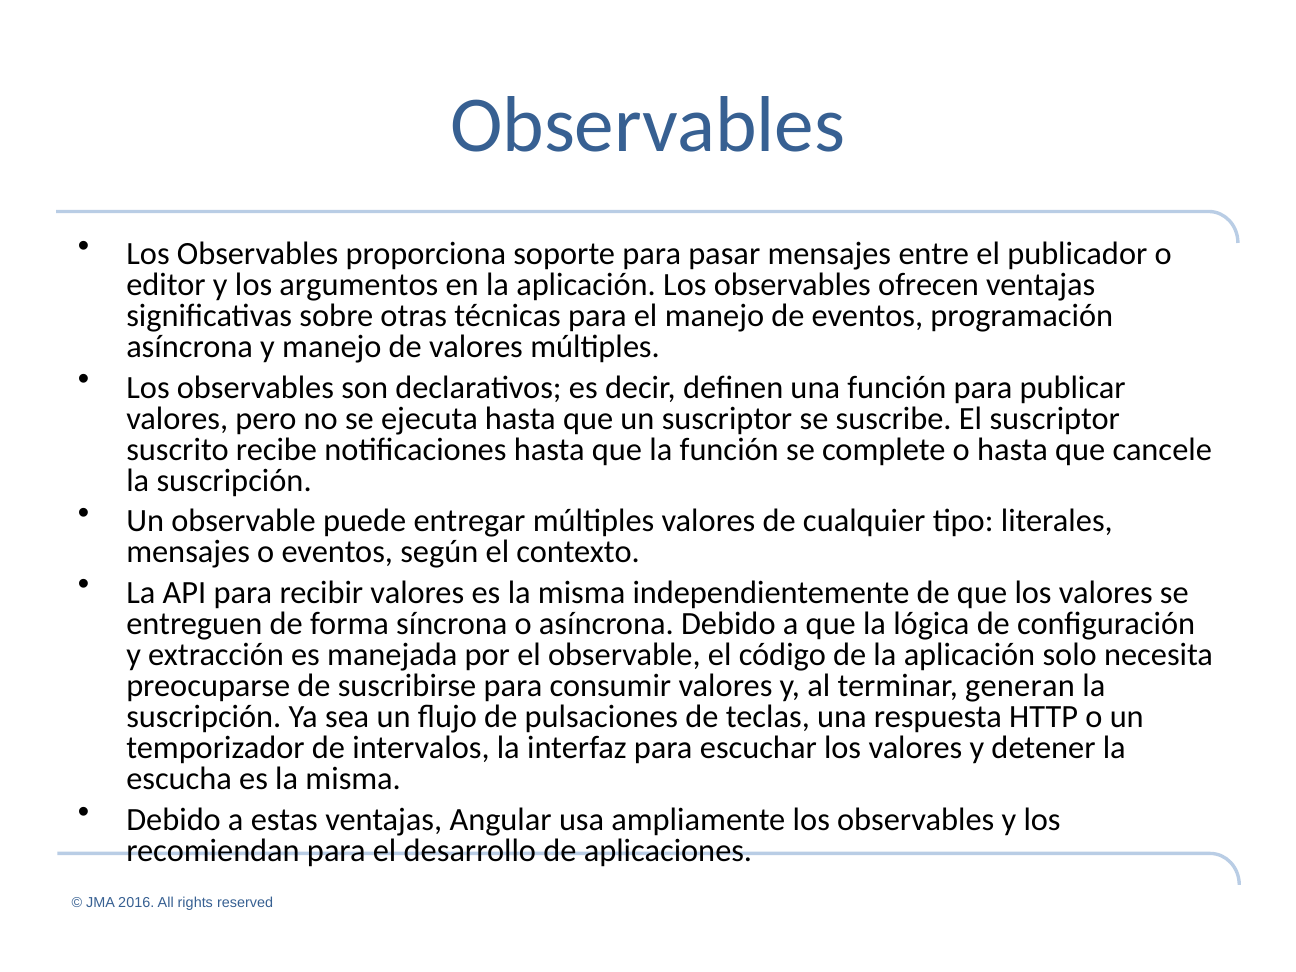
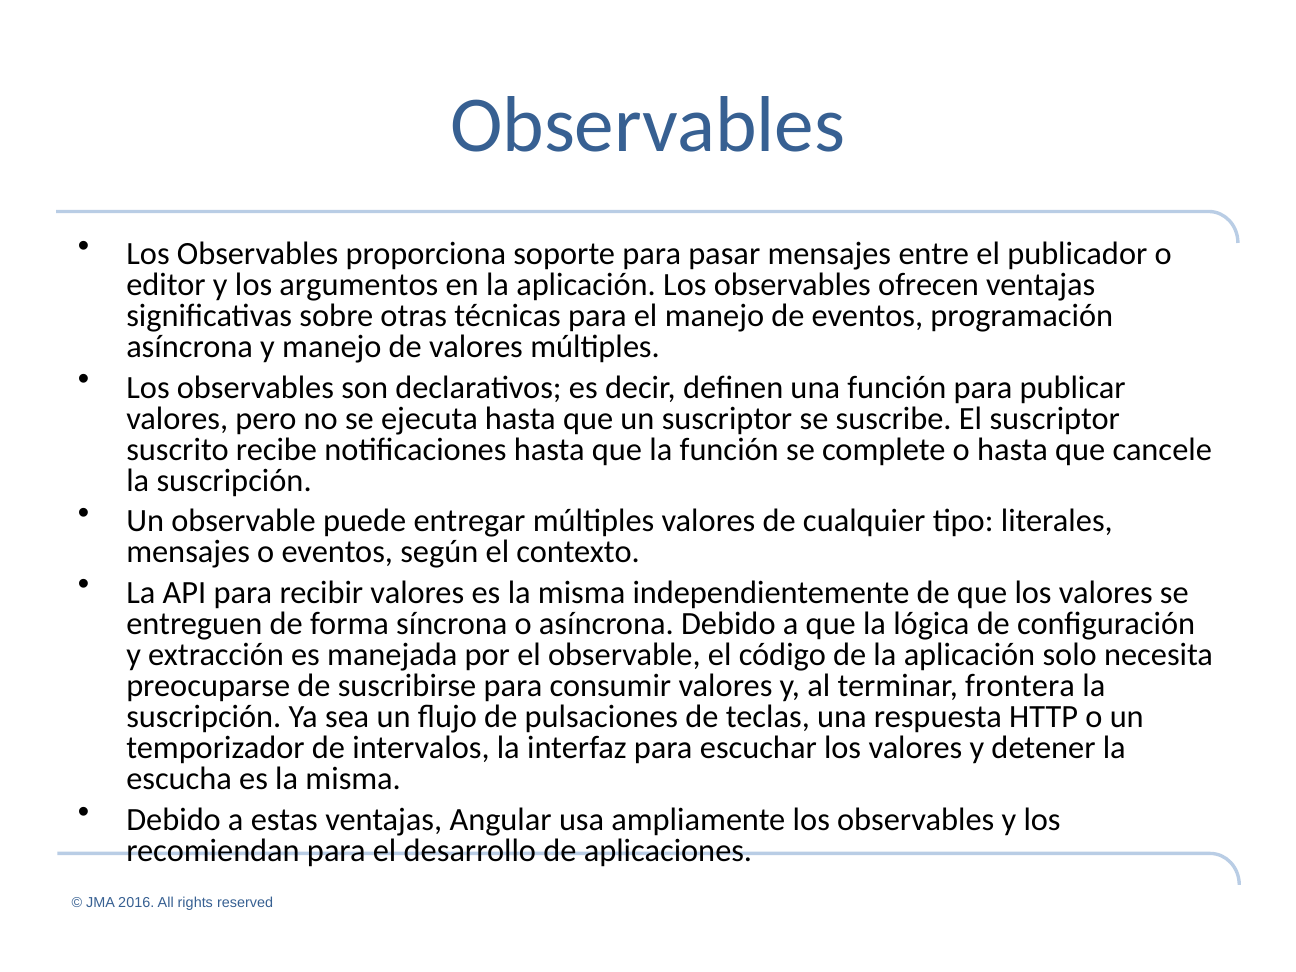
generan: generan -> frontera
